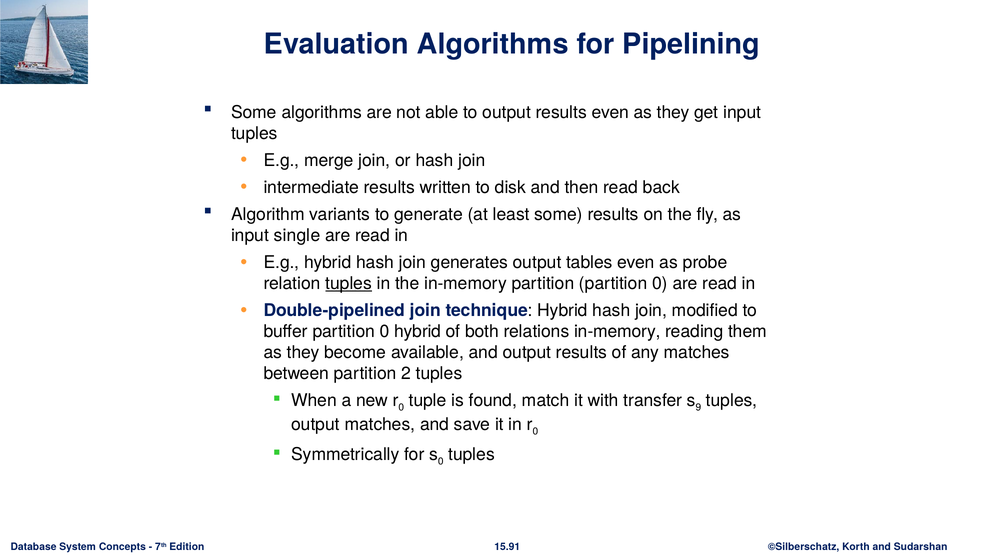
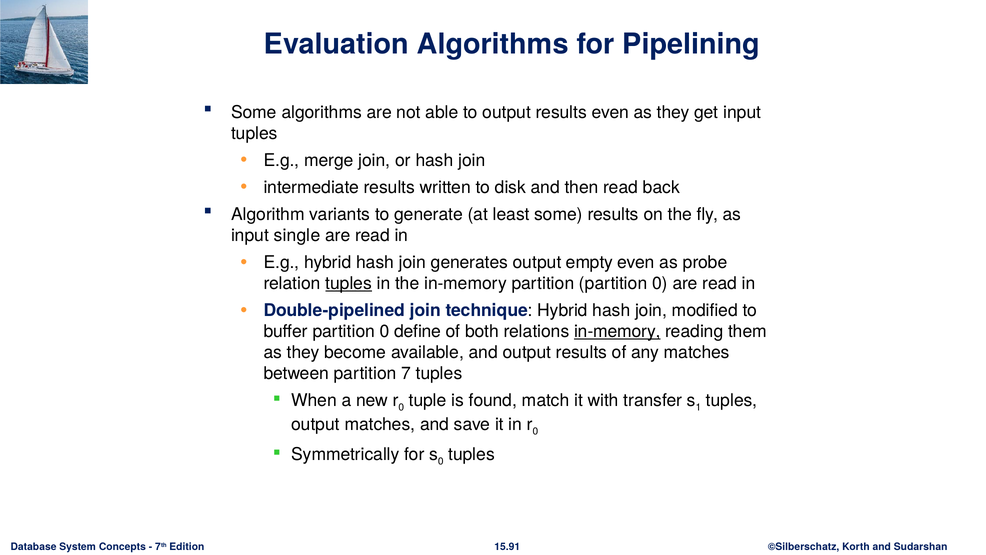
tables: tables -> empty
0 hybrid: hybrid -> define
in-memory at (617, 331) underline: none -> present
2: 2 -> 7
9: 9 -> 1
